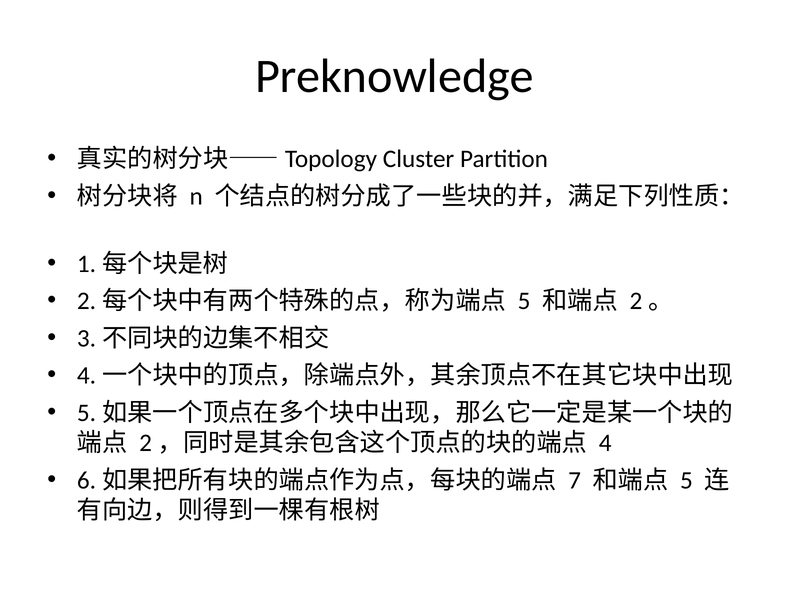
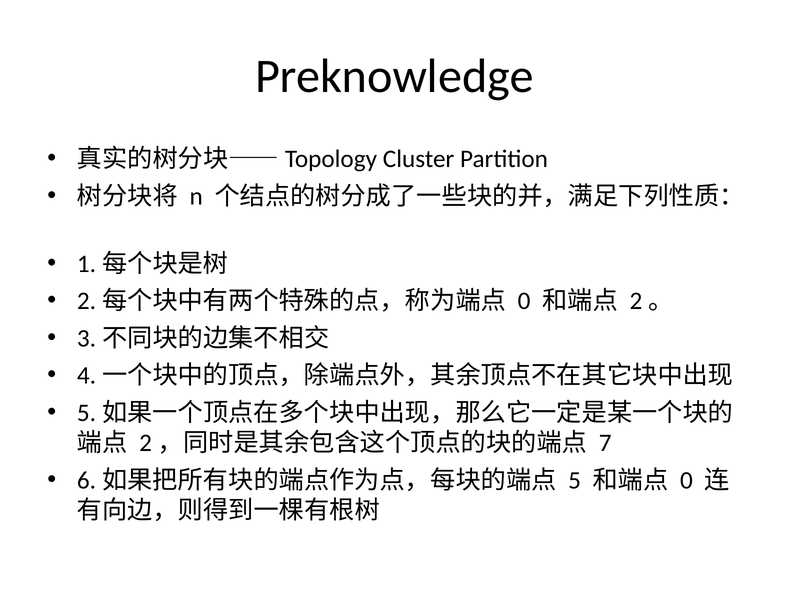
5 at (524, 301): 5 -> 0
4: 4 -> 7
7: 7 -> 5
5 at (686, 480): 5 -> 0
